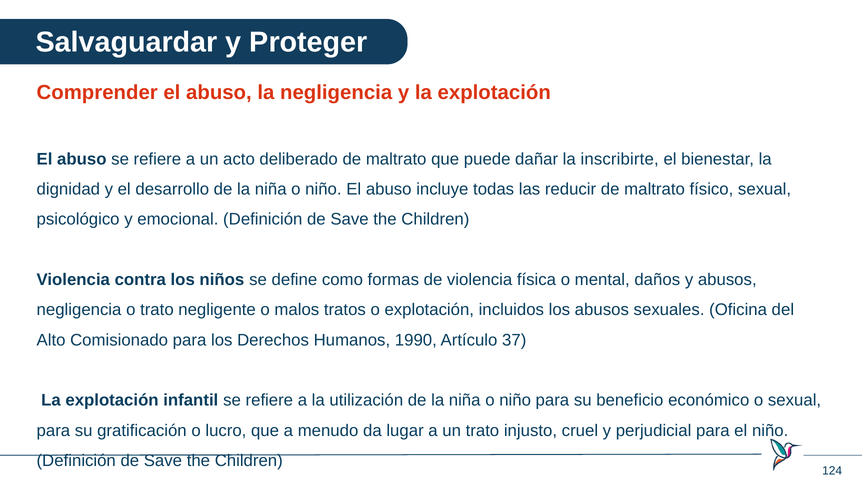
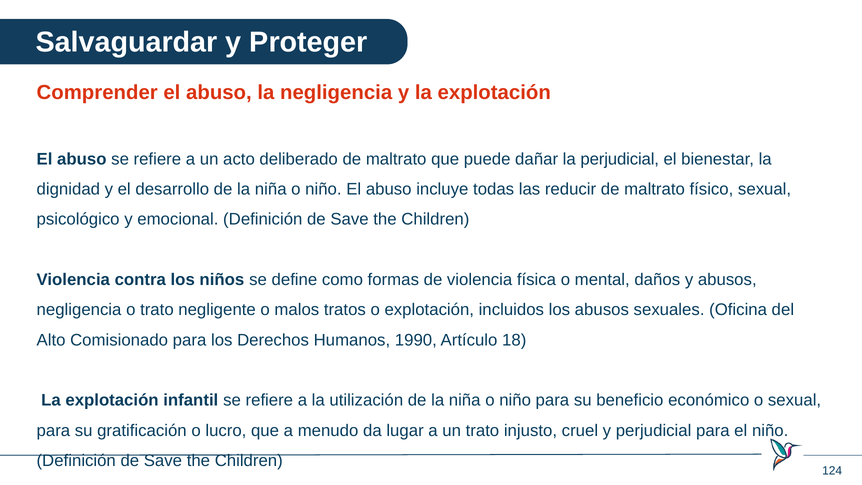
la inscribirte: inscribirte -> perjudicial
37: 37 -> 18
